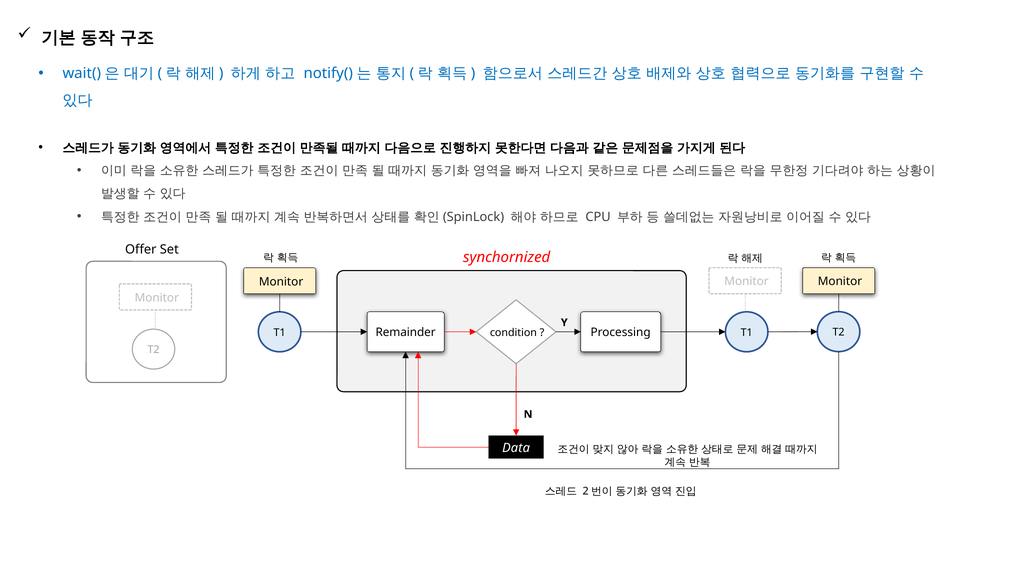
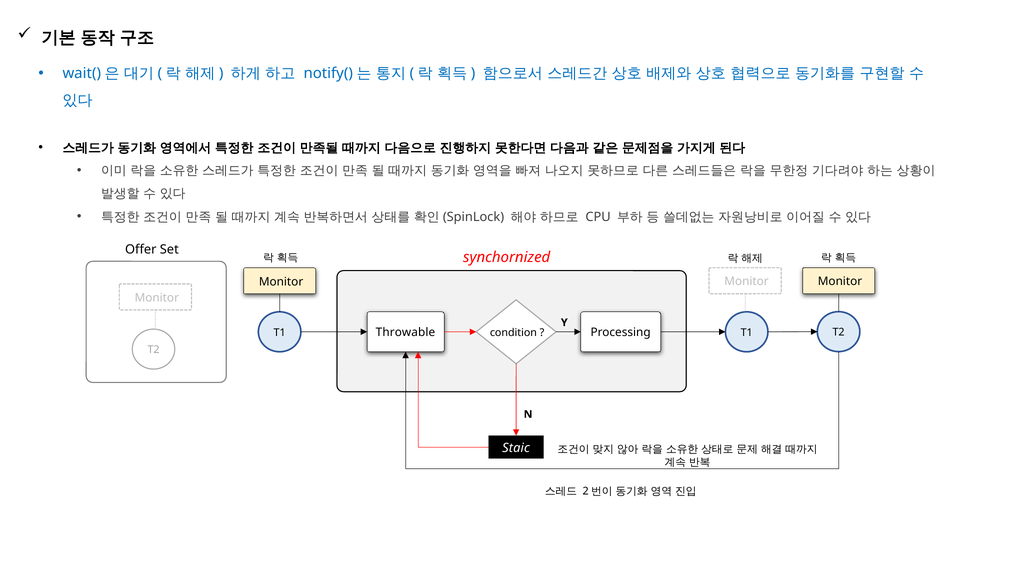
Remainder: Remainder -> Throwable
Data: Data -> Staic
